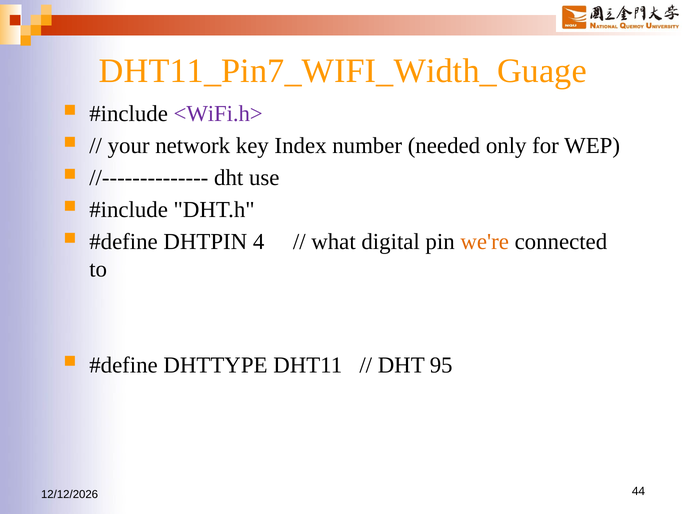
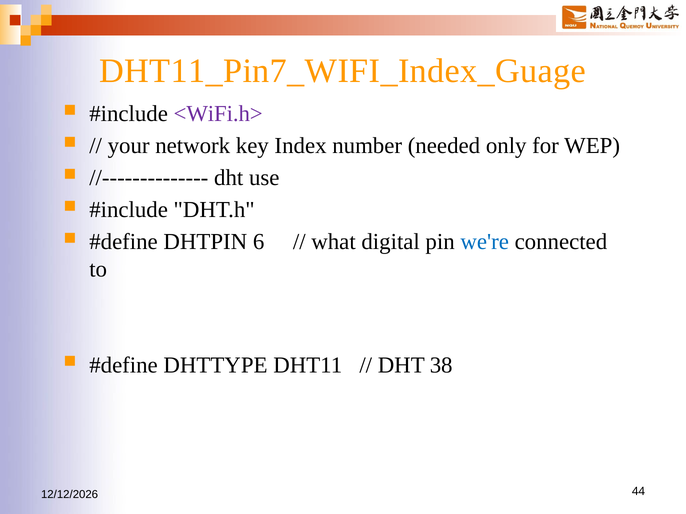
DHT11_Pin7_WIFI_Width_Guage: DHT11_Pin7_WIFI_Width_Guage -> DHT11_Pin7_WIFI_Index_Guage
4: 4 -> 6
we're colour: orange -> blue
95: 95 -> 38
